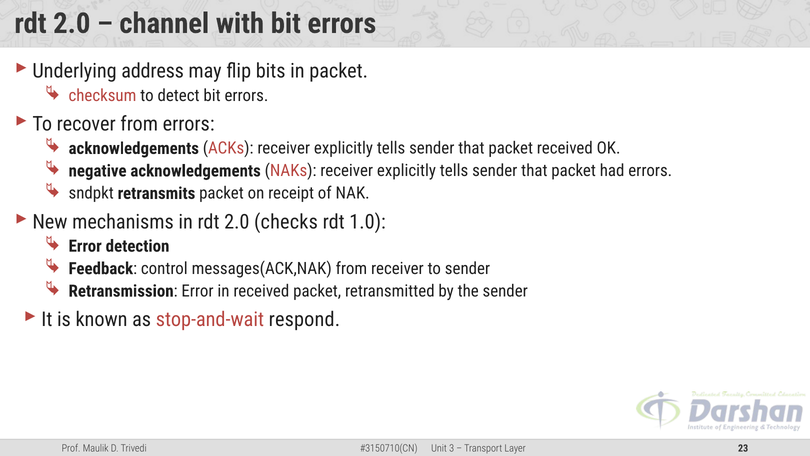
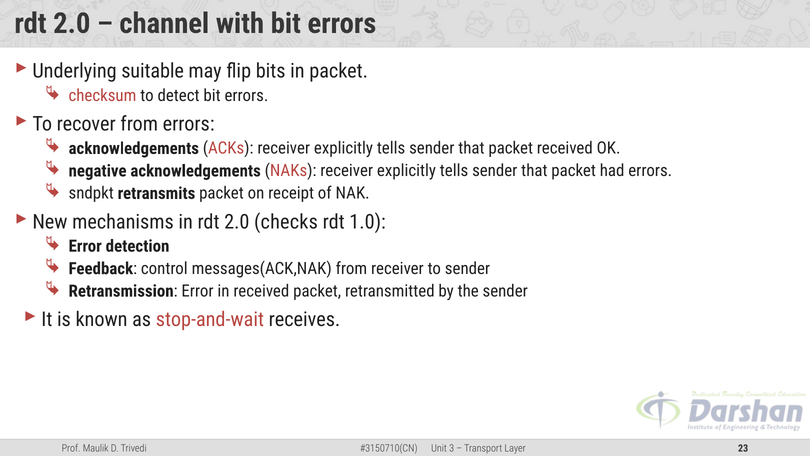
address: address -> suitable
respond: respond -> receives
